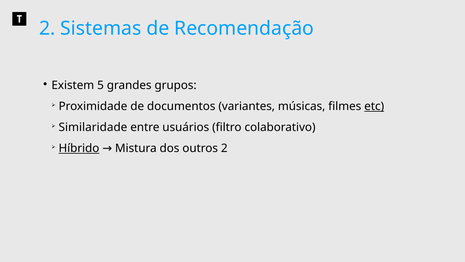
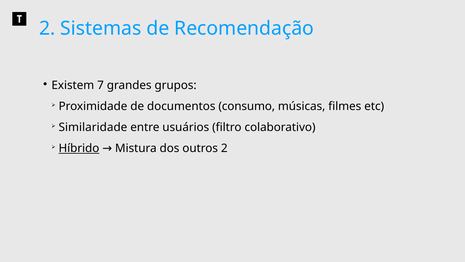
5: 5 -> 7
variantes: variantes -> consumo
etc underline: present -> none
